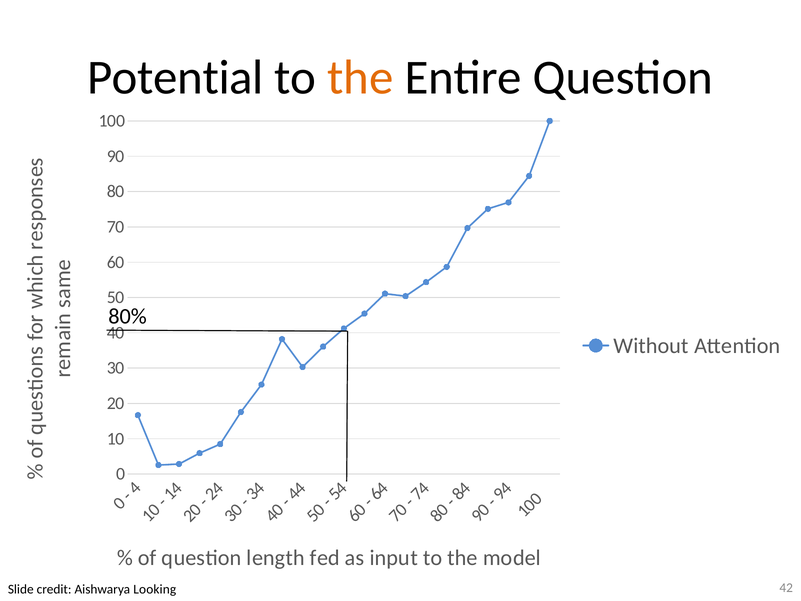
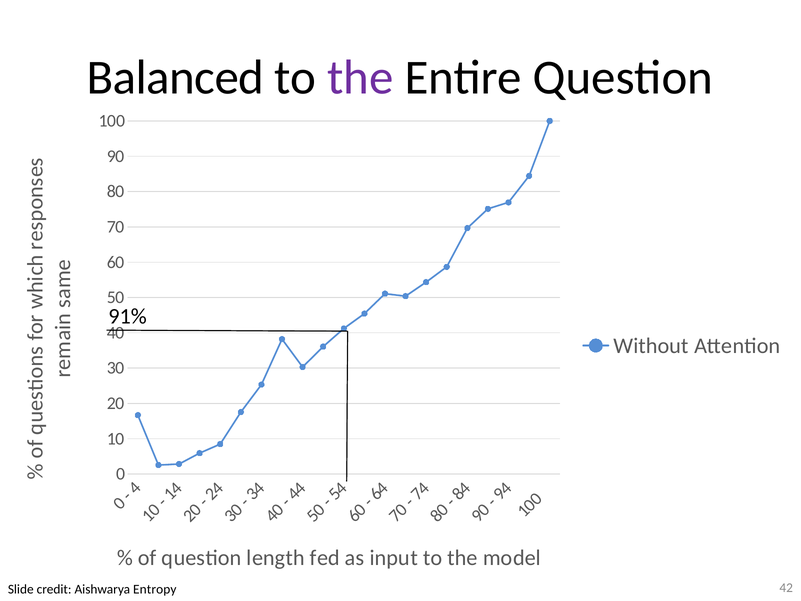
Potential: Potential -> Balanced
the at (360, 78) colour: orange -> purple
80%: 80% -> 91%
Looking: Looking -> Entropy
